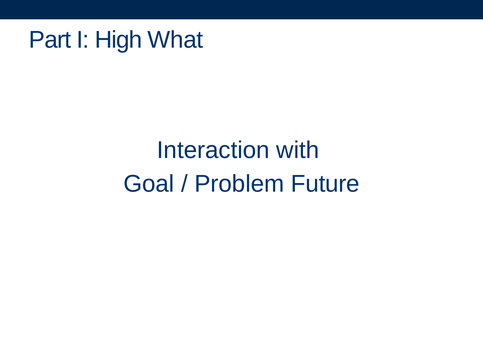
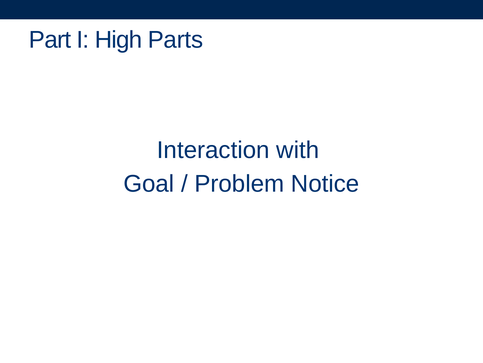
What: What -> Parts
Future: Future -> Notice
